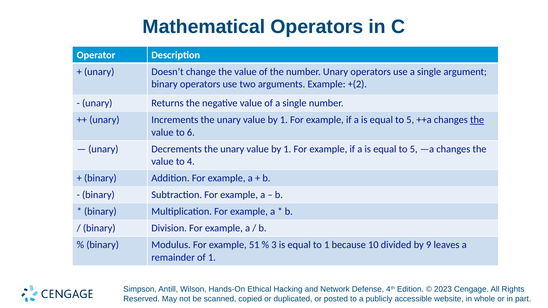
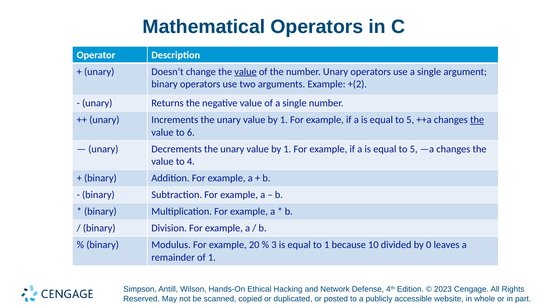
value at (246, 72) underline: none -> present
51: 51 -> 20
9: 9 -> 0
